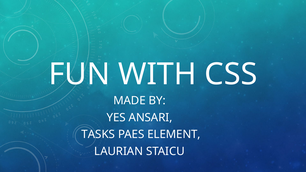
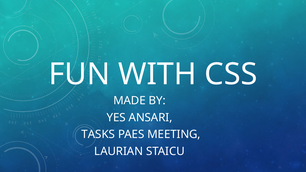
ELEMENT: ELEMENT -> MEETING
